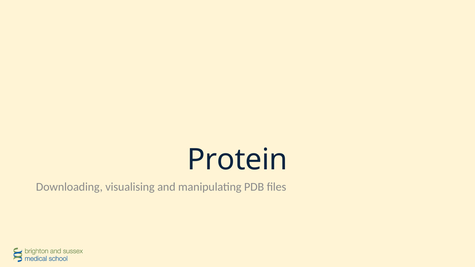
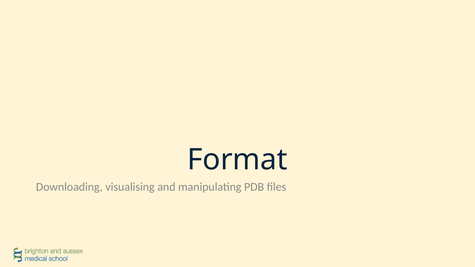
Protein: Protein -> Format
